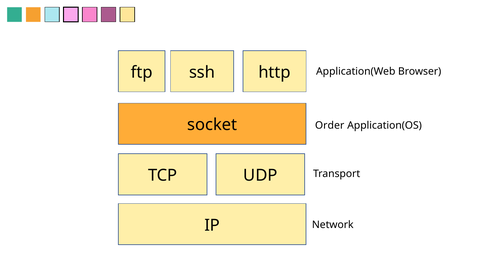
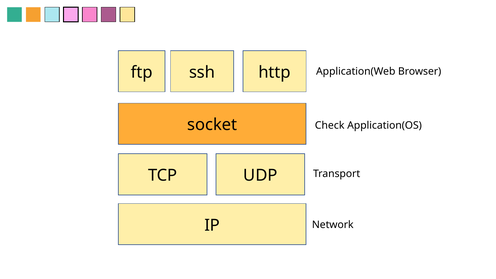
Order: Order -> Check
